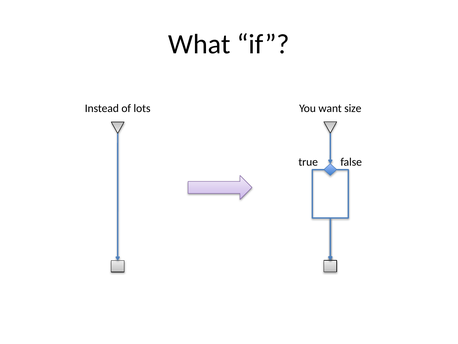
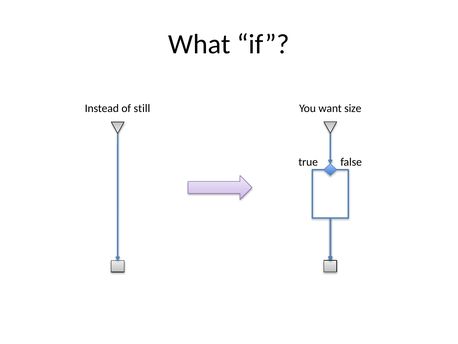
lots: lots -> still
